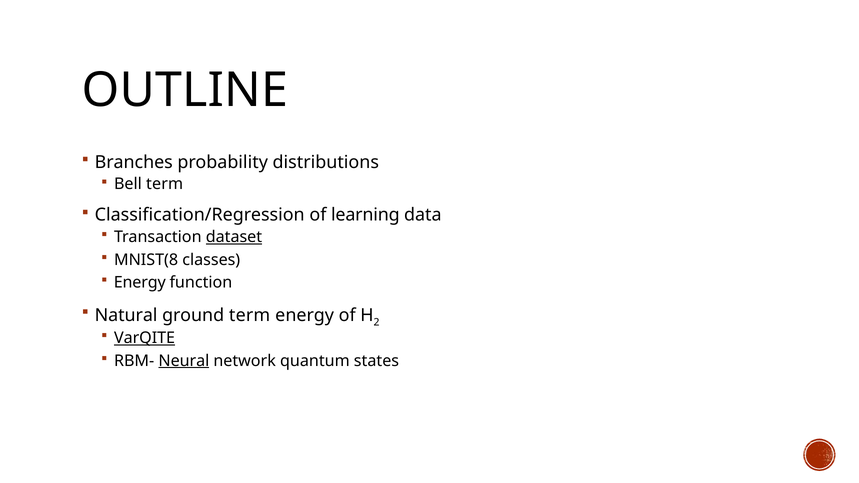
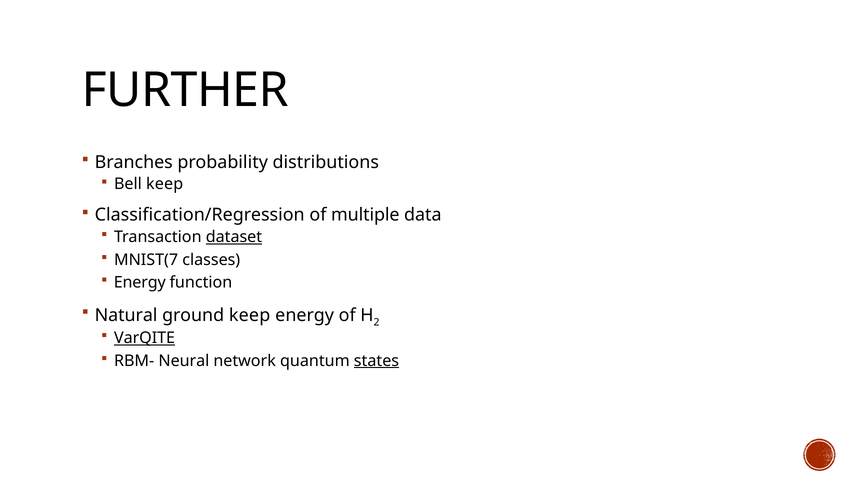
OUTLINE: OUTLINE -> FURTHER
Bell term: term -> keep
learning: learning -> multiple
MNIST(8: MNIST(8 -> MNIST(7
ground term: term -> keep
Neural underline: present -> none
states underline: none -> present
